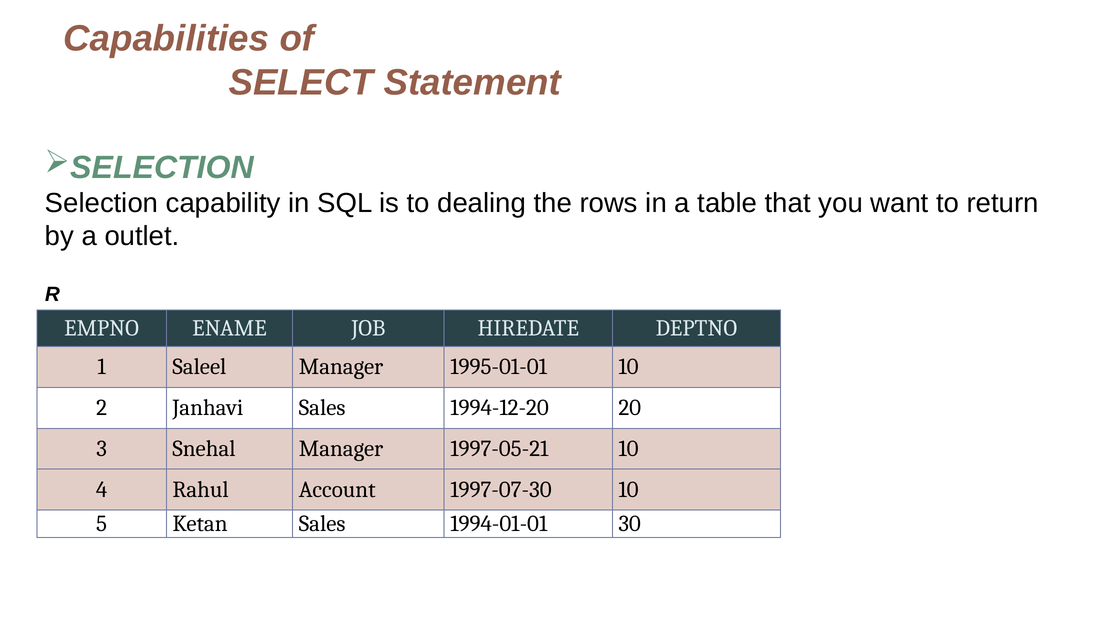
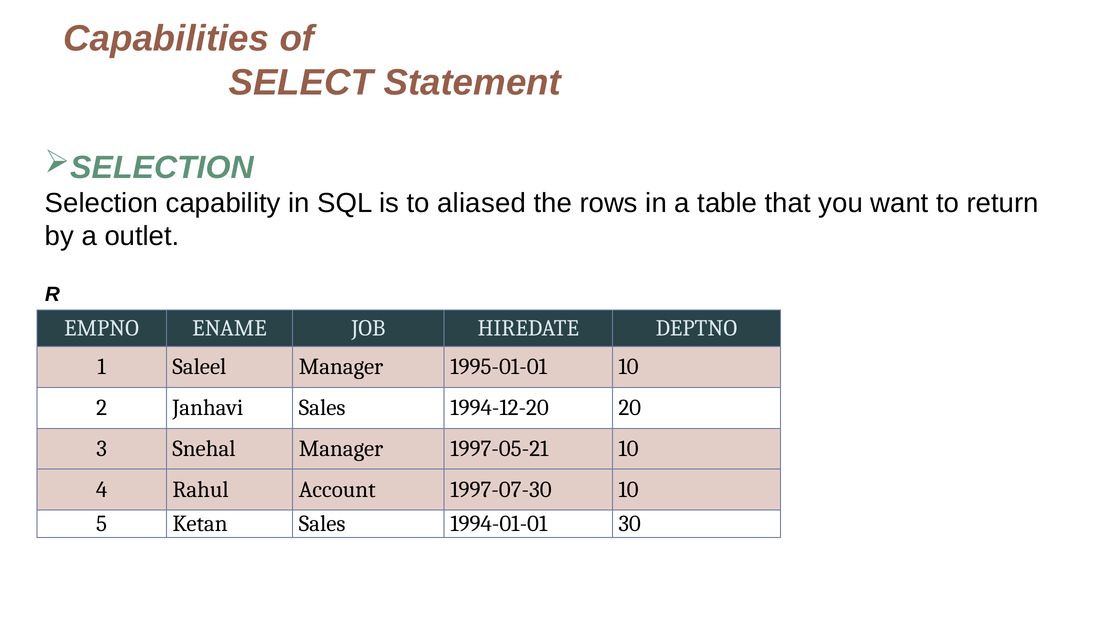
dealing: dealing -> aliased
